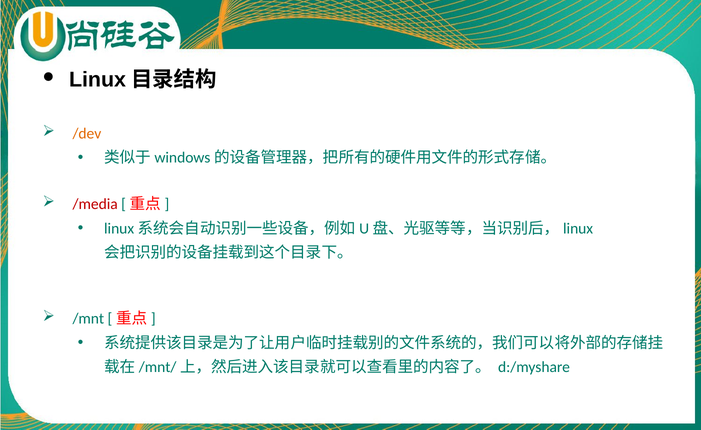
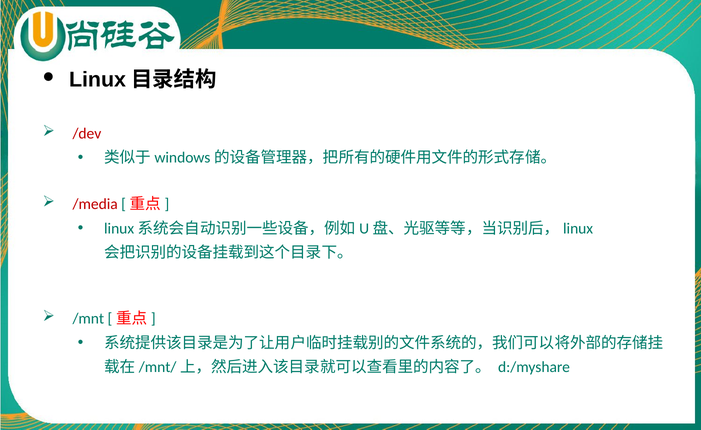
/dev colour: orange -> red
